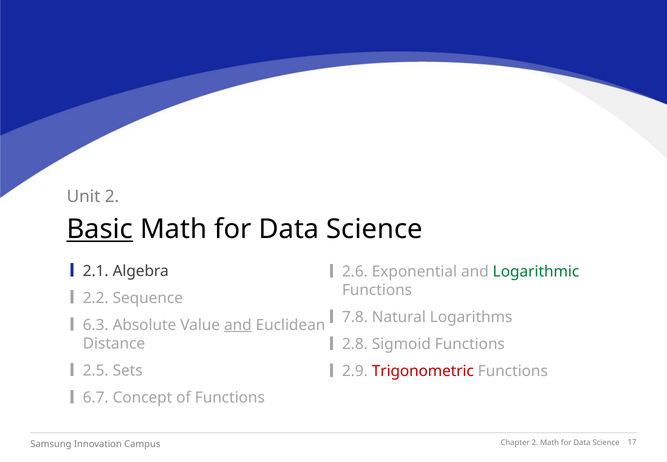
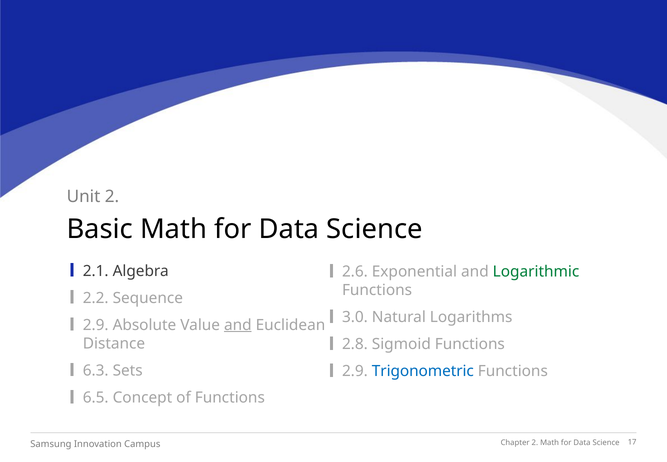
Basic underline: present -> none
7.8: 7.8 -> 3.0
6.3 at (96, 325): 6.3 -> 2.9
2.5: 2.5 -> 6.3
Trigonometric colour: red -> blue
6.7: 6.7 -> 6.5
